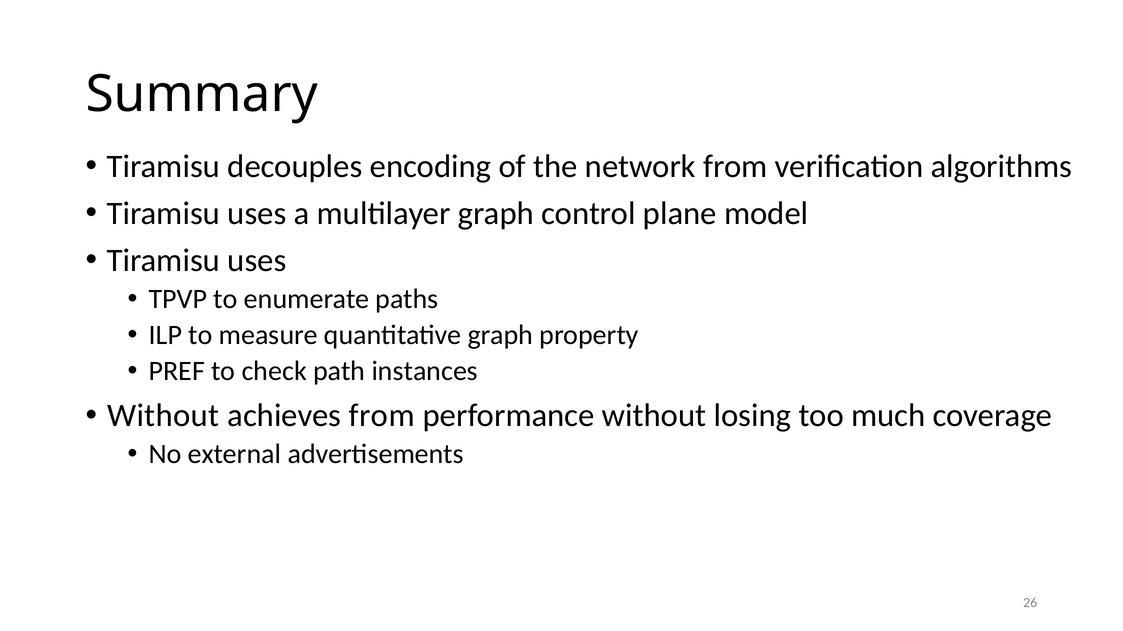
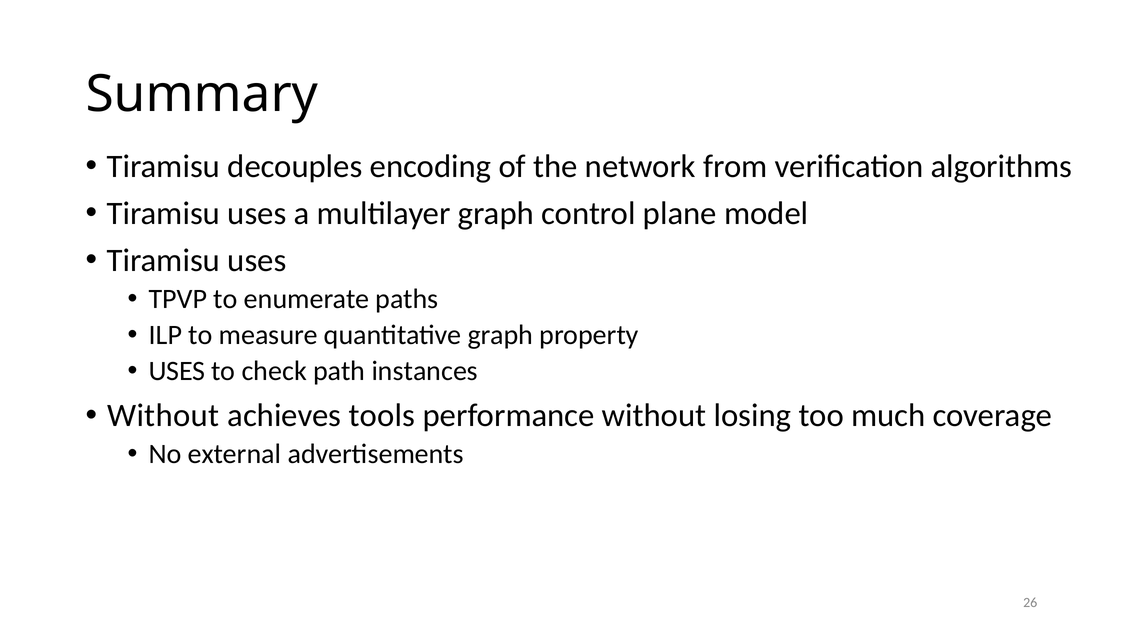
PREF at (177, 371): PREF -> USES
achieves from: from -> tools
